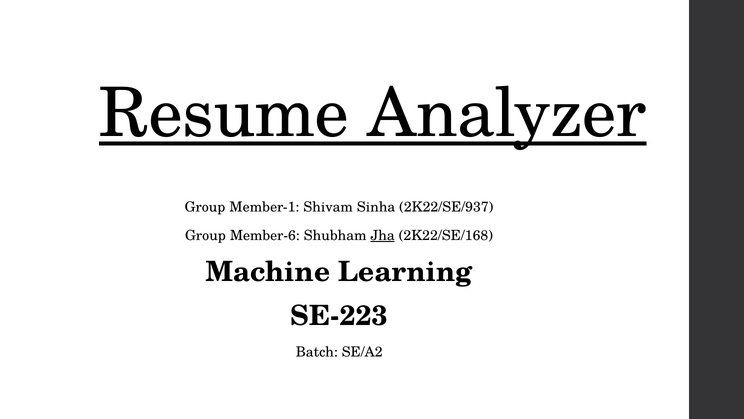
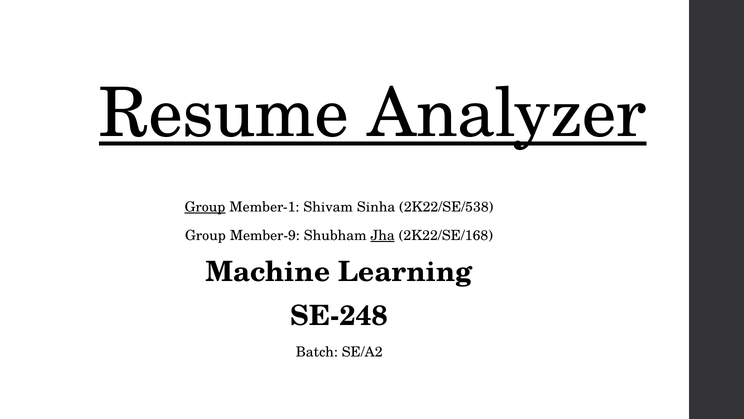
Group at (205, 207) underline: none -> present
2K22/SE/937: 2K22/SE/937 -> 2K22/SE/538
Member-6: Member-6 -> Member-9
SE-223: SE-223 -> SE-248
